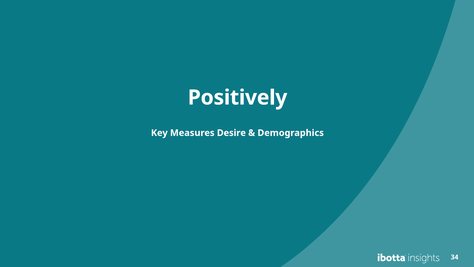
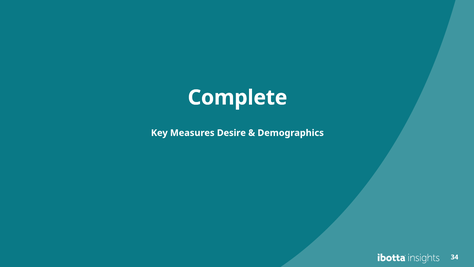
Positively: Positively -> Complete
